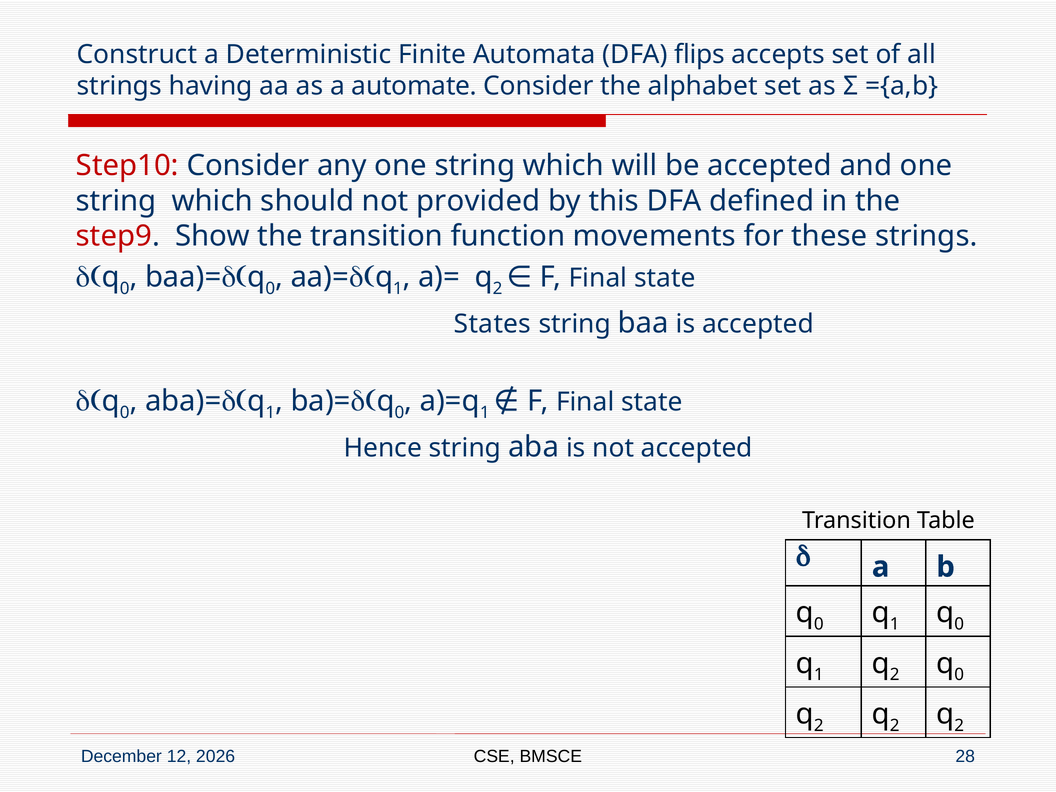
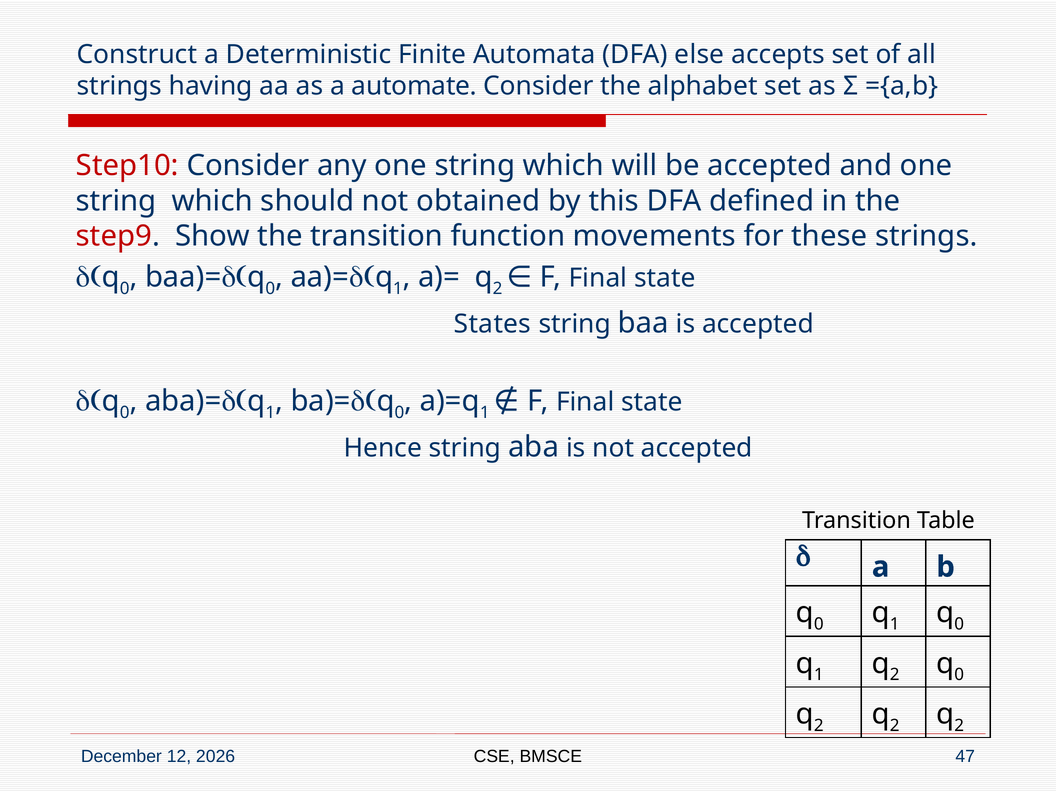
flips: flips -> else
provided: provided -> obtained
28: 28 -> 47
